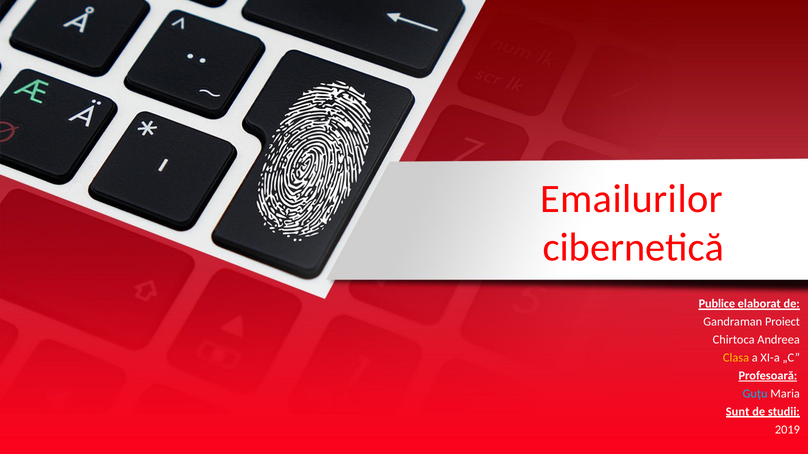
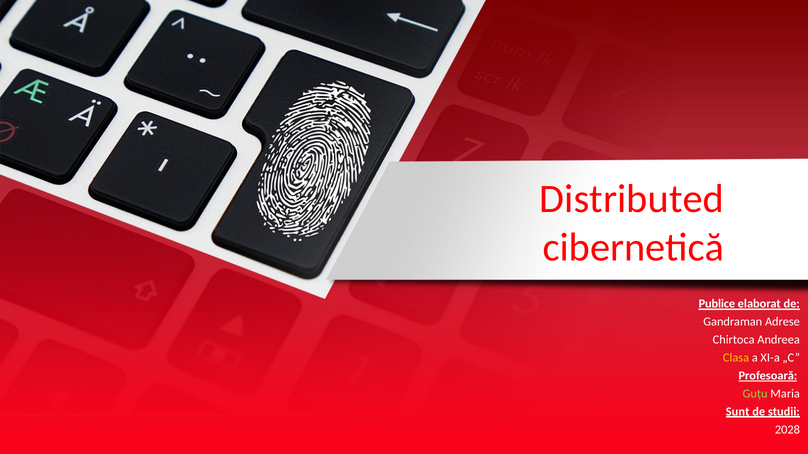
Emailurilor: Emailurilor -> Distributed
Proiect: Proiect -> Adrese
Guțu colour: light blue -> light green
2019: 2019 -> 2028
